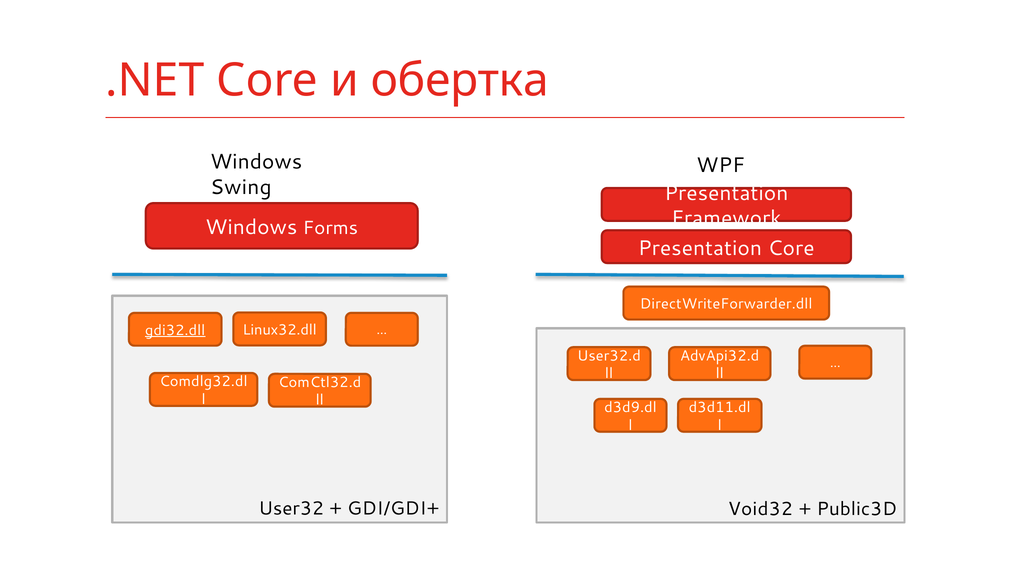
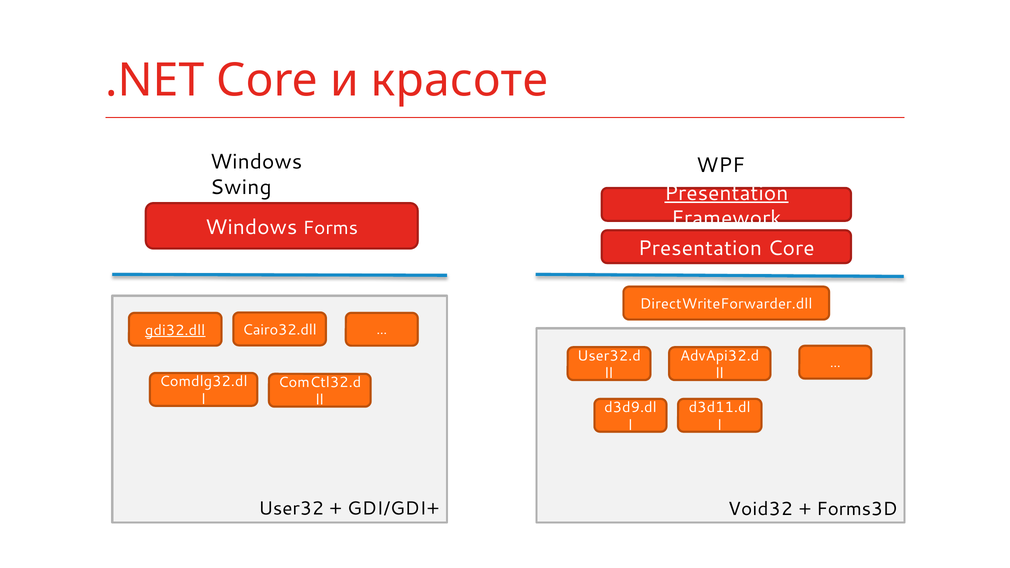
обертка: обертка -> красоте
Presentation at (726, 193) underline: none -> present
Linux32.dll: Linux32.dll -> Cairo32.dll
Public3D: Public3D -> Forms3D
